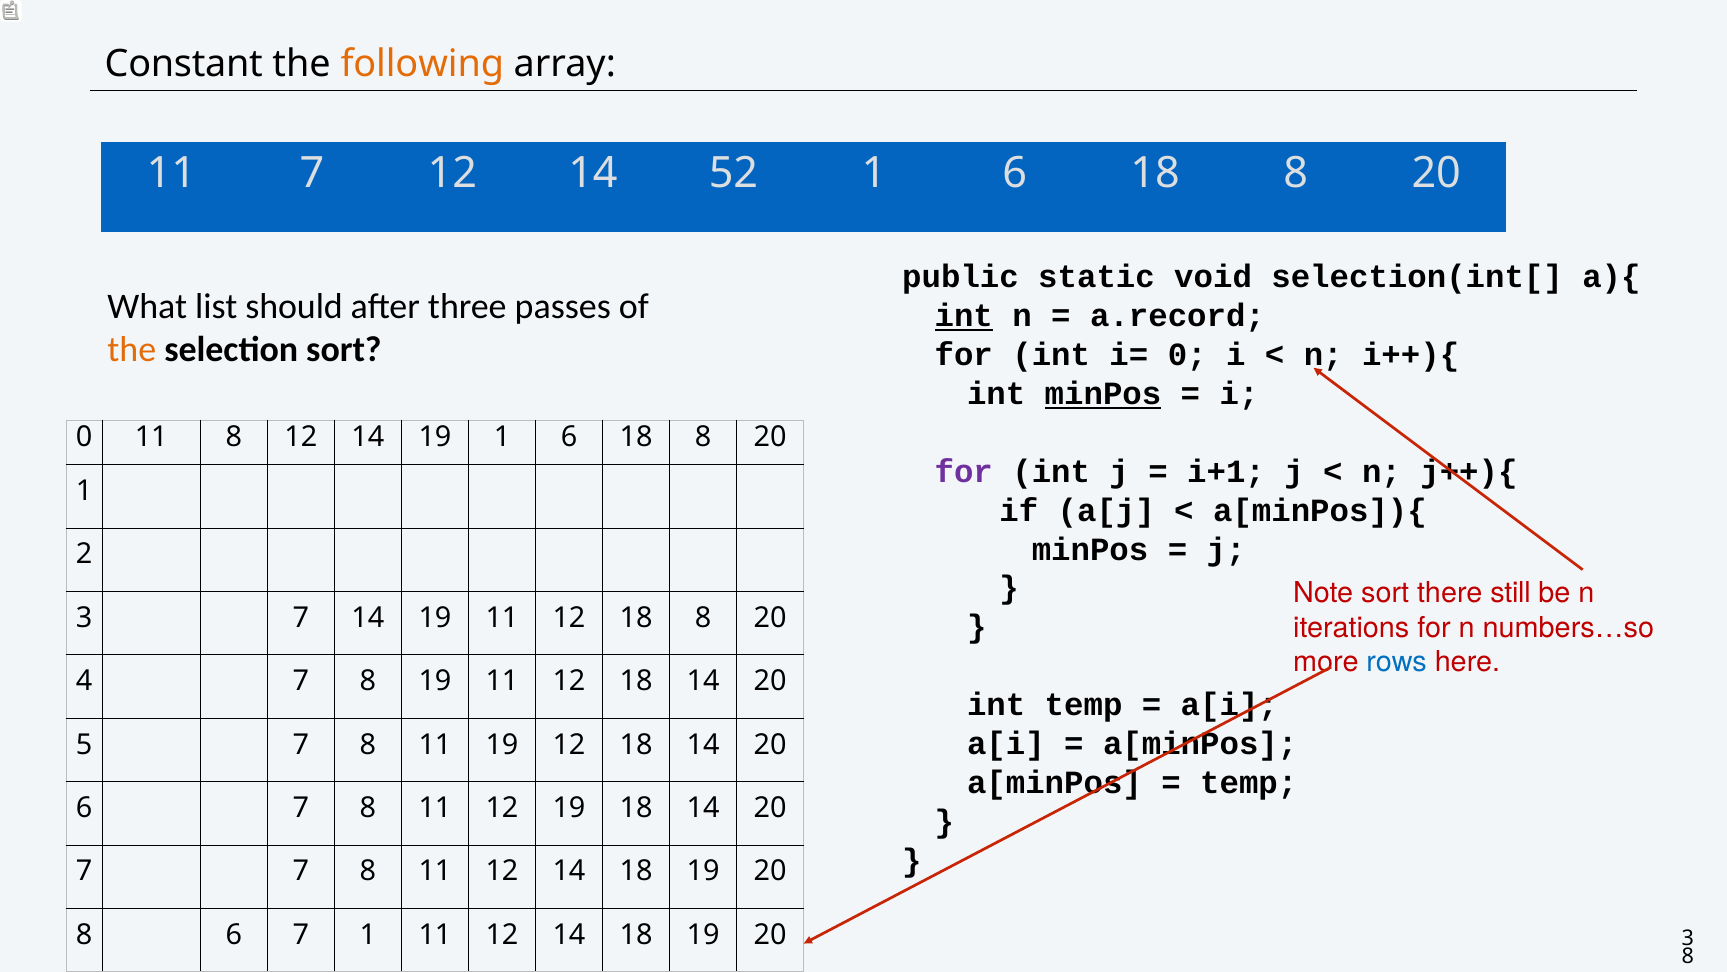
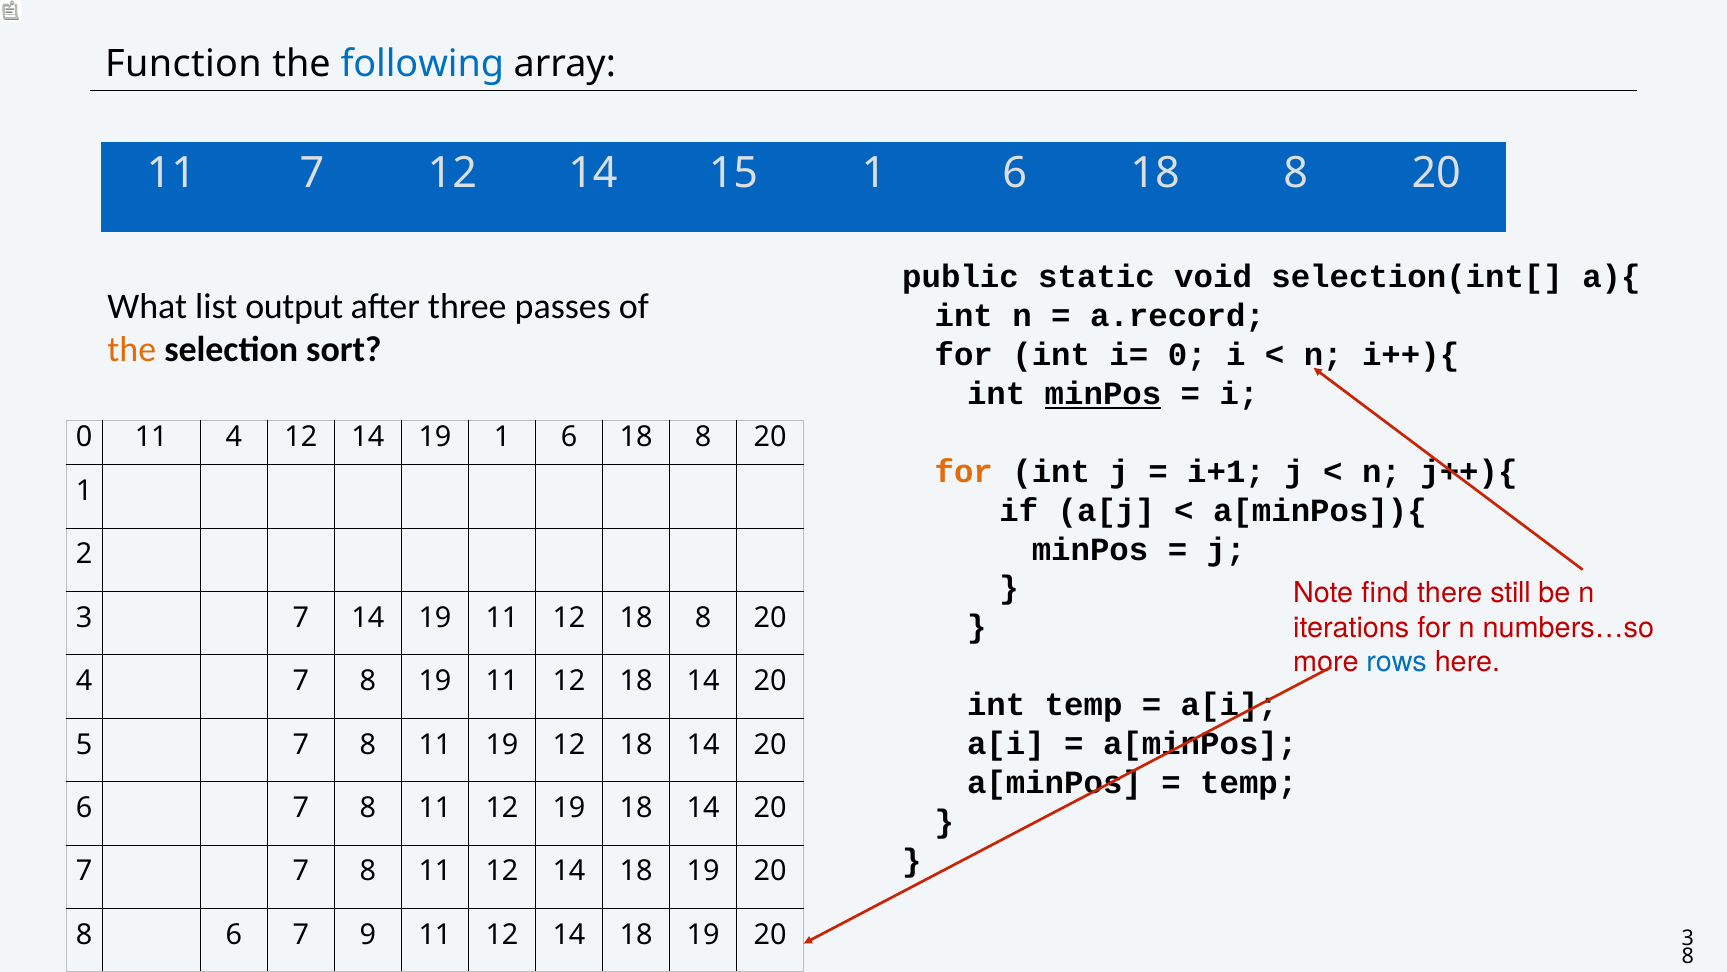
Constant: Constant -> Function
following colour: orange -> blue
52: 52 -> 15
should: should -> output
int at (964, 316) underline: present -> none
11 8: 8 -> 4
for at (964, 471) colour: purple -> orange
Note sort: sort -> find
7 1: 1 -> 9
